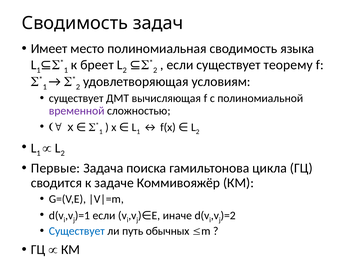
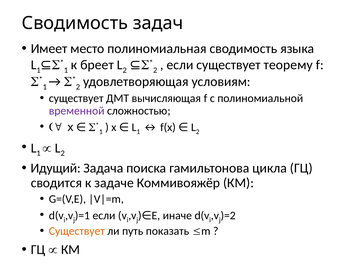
Первые: Первые -> Идущий
Существует at (77, 231) colour: blue -> orange
обычных: обычных -> показать
